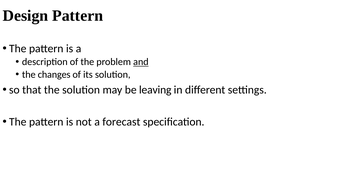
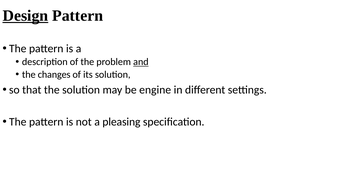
Design underline: none -> present
leaving: leaving -> engine
forecast: forecast -> pleasing
